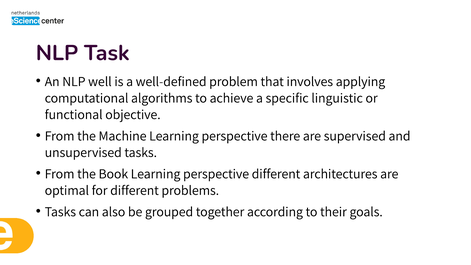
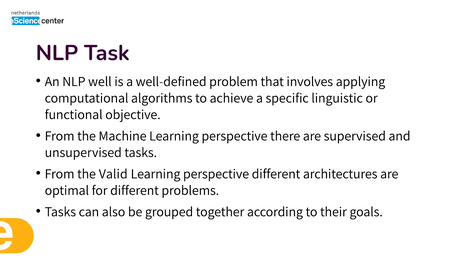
Book: Book -> Valid
